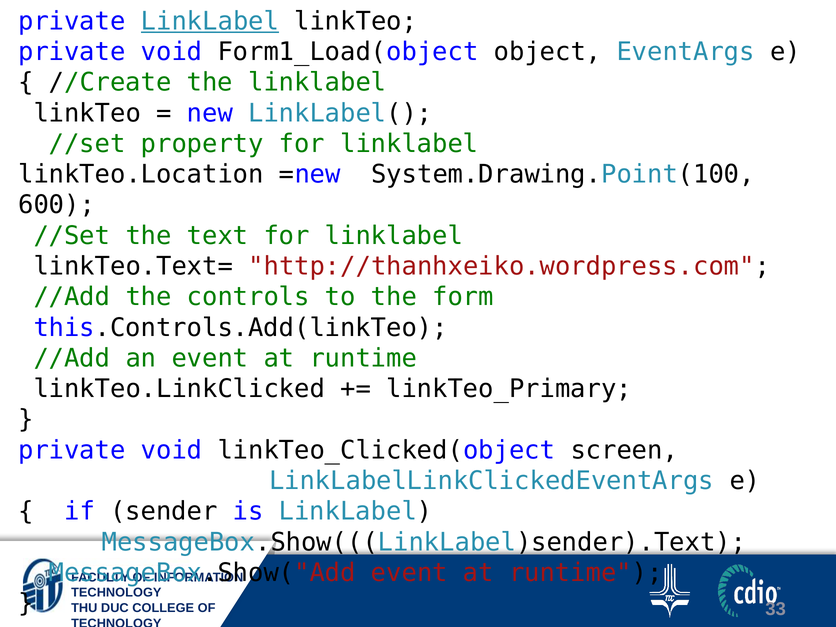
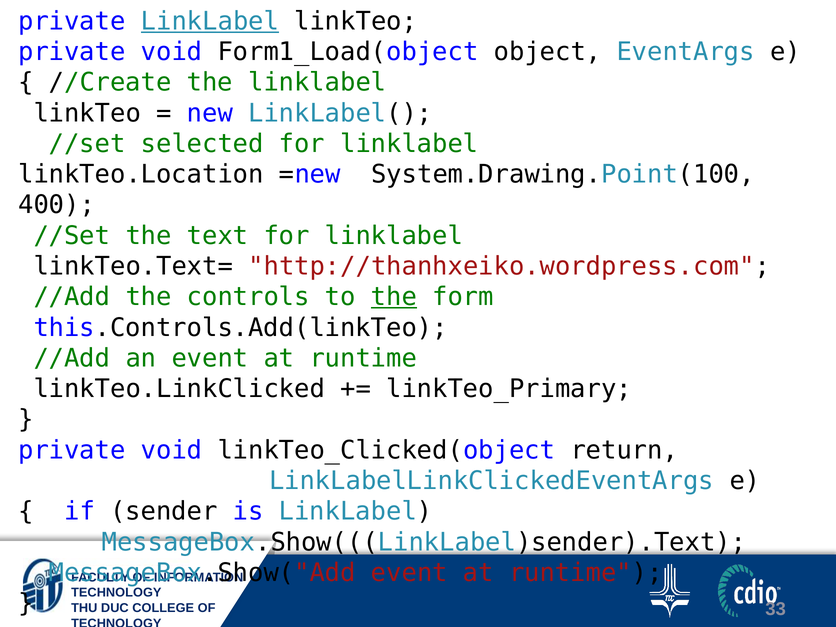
property: property -> selected
600: 600 -> 400
the at (394, 297) underline: none -> present
screen: screen -> return
